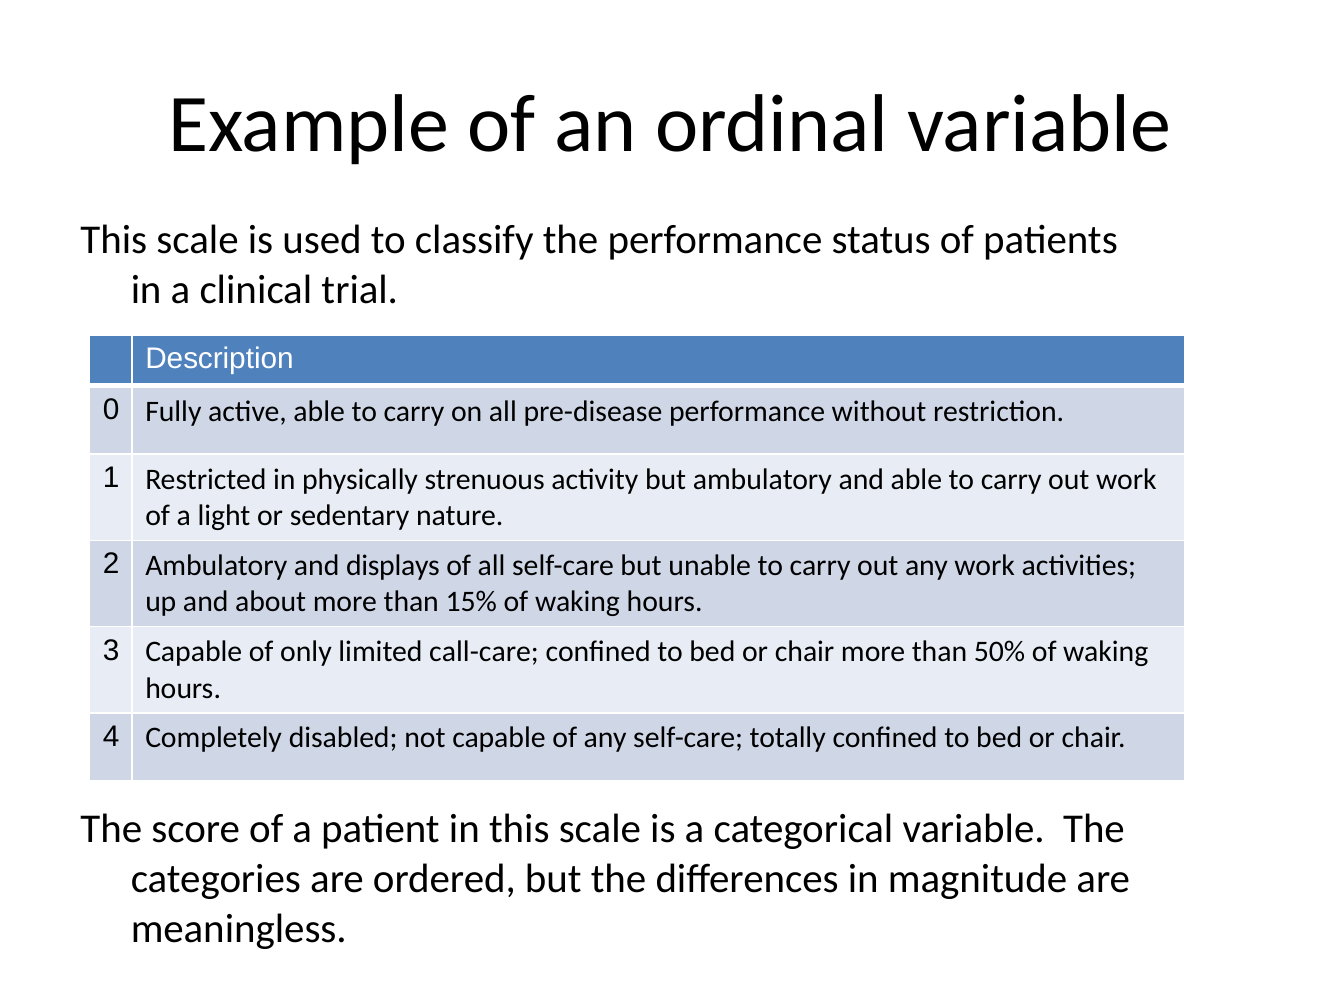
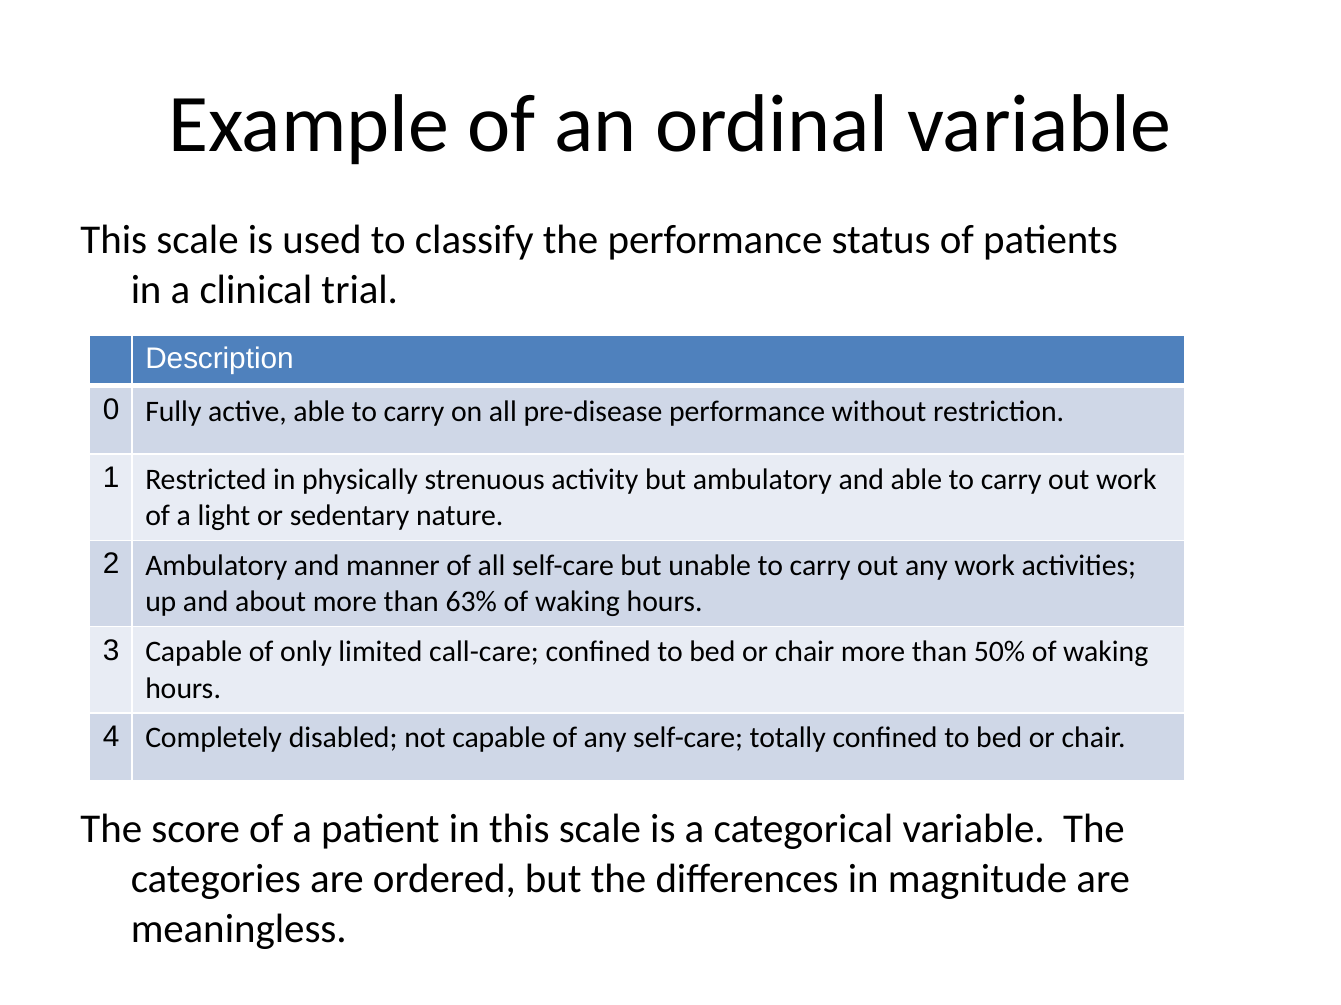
displays: displays -> manner
15%: 15% -> 63%
